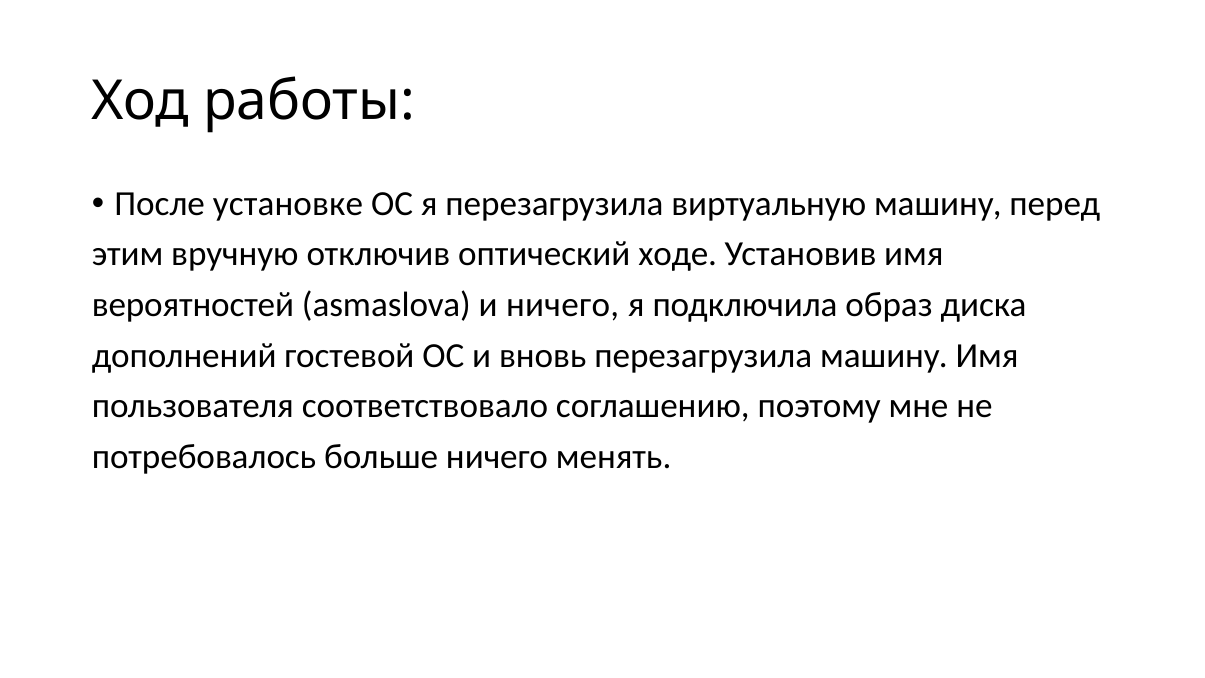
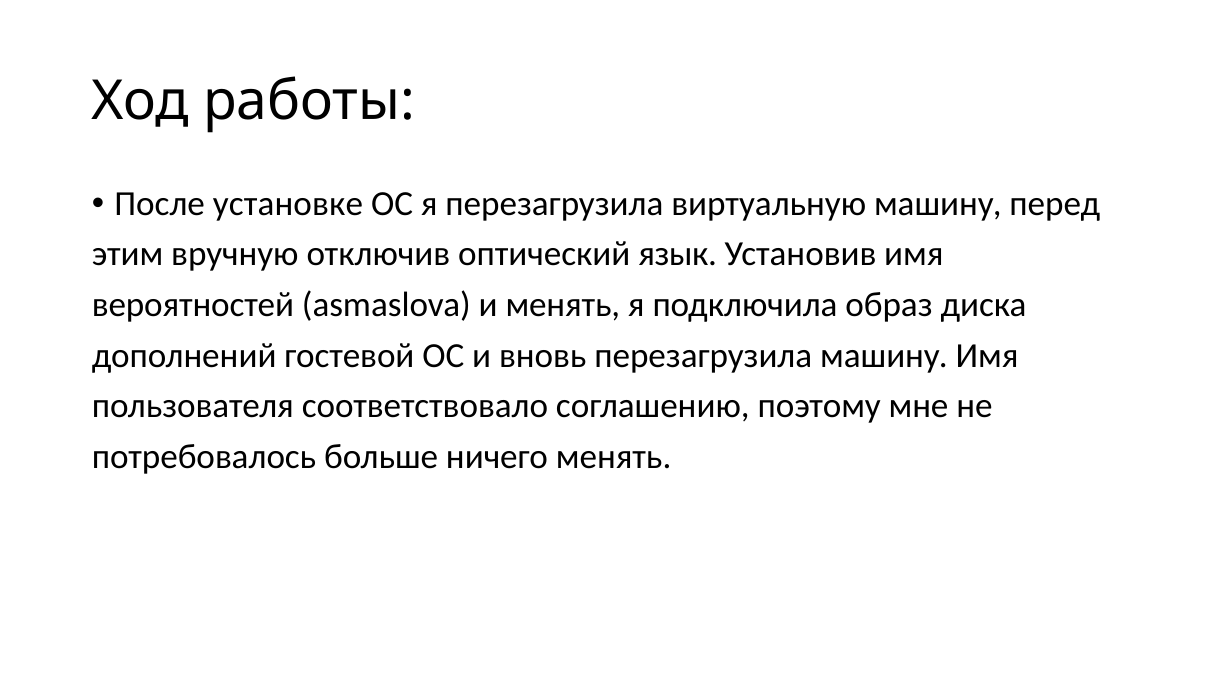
ходе: ходе -> язык
и ничего: ничего -> менять
